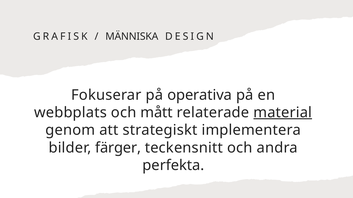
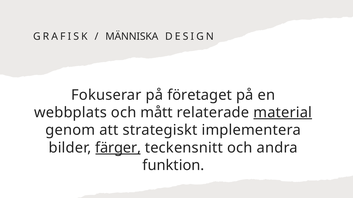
operativa: operativa -> företaget
färger underline: none -> present
perfekta: perfekta -> funktion
